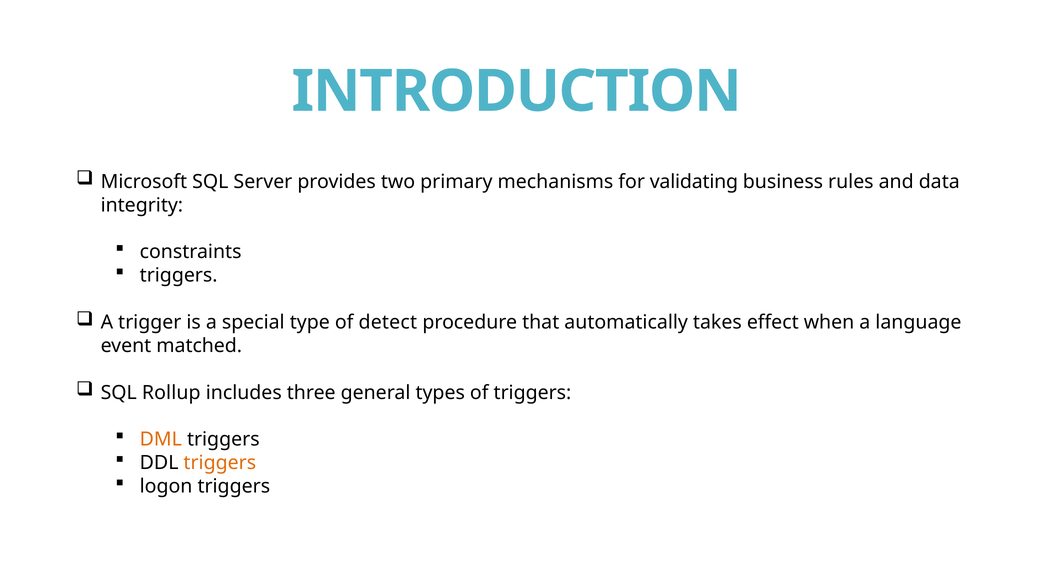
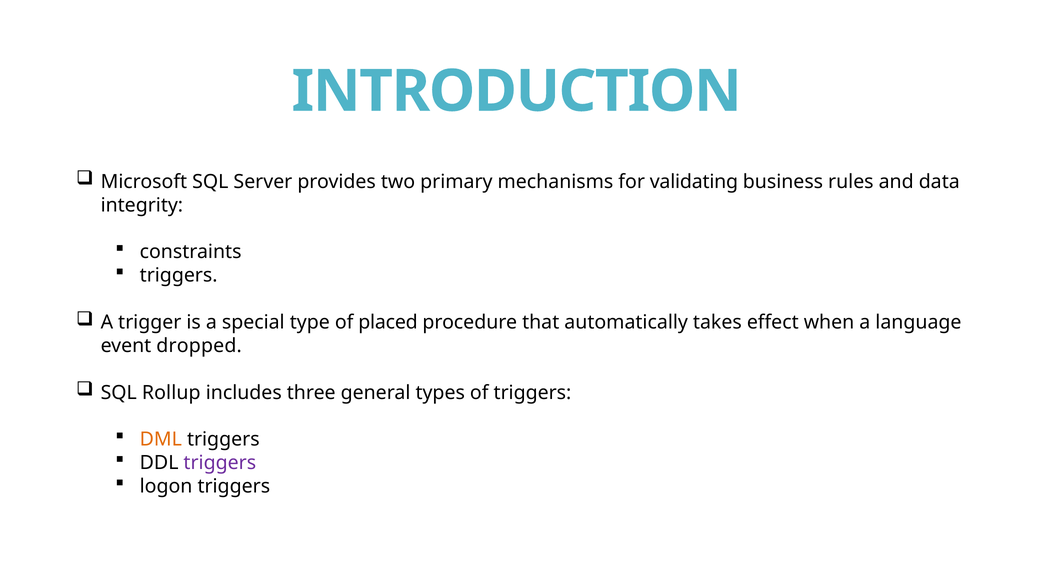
detect: detect -> placed
matched: matched -> dropped
triggers at (220, 463) colour: orange -> purple
